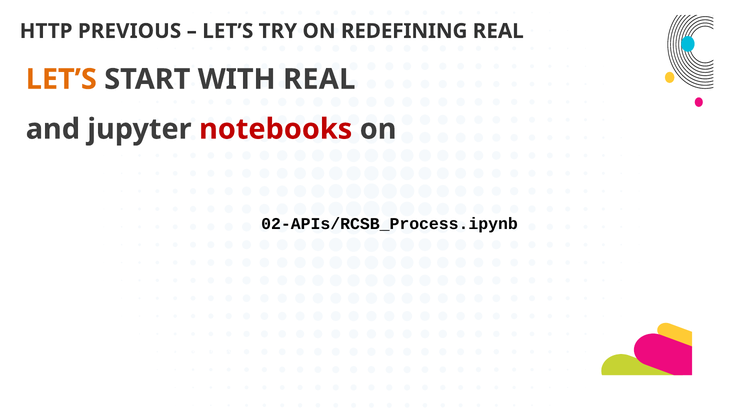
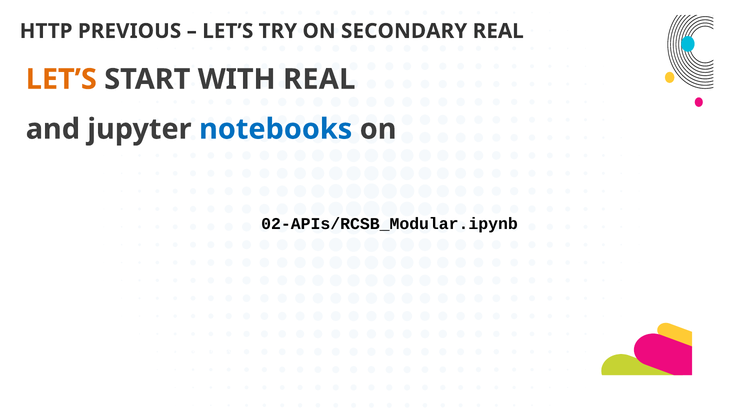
REDEFINING: REDEFINING -> SECONDARY
notebooks colour: red -> blue
02-APIs/RCSB_Process.ipynb: 02-APIs/RCSB_Process.ipynb -> 02-APIs/RCSB_Modular.ipynb
